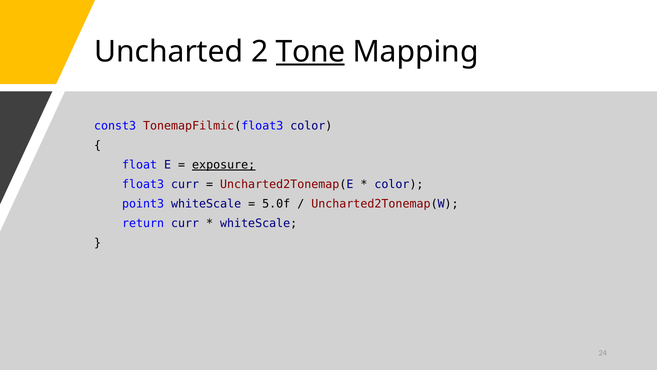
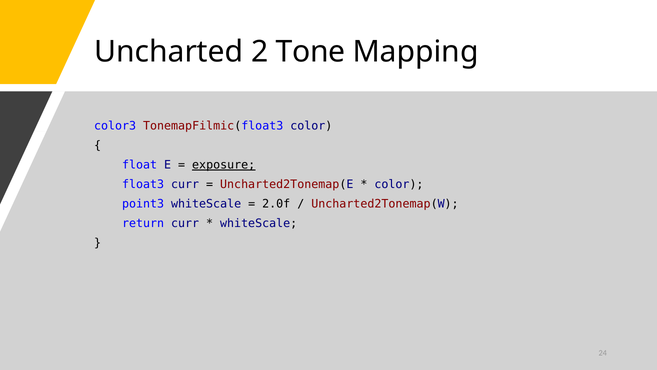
Tone underline: present -> none
const3: const3 -> color3
5.0f: 5.0f -> 2.0f
